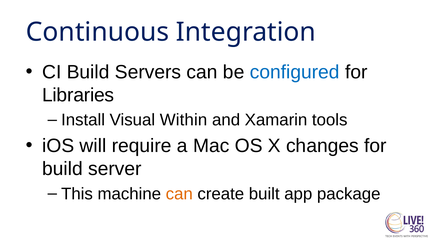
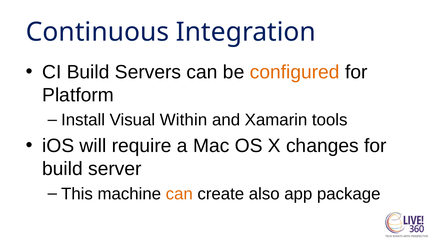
configured colour: blue -> orange
Libraries: Libraries -> Platform
built: built -> also
